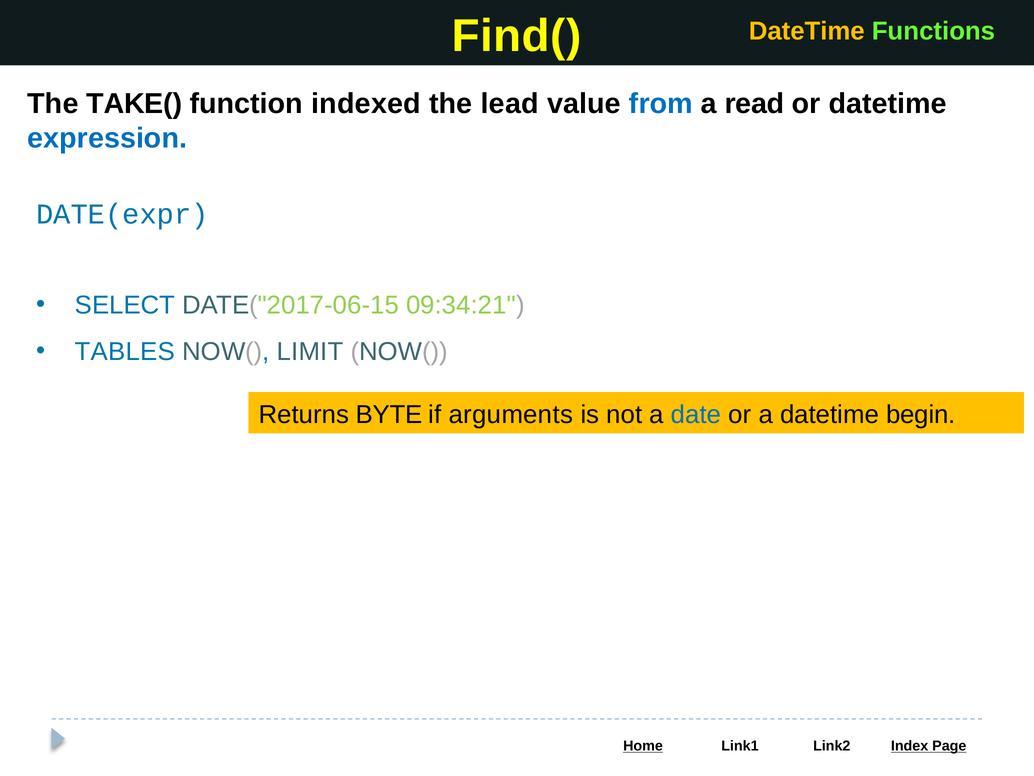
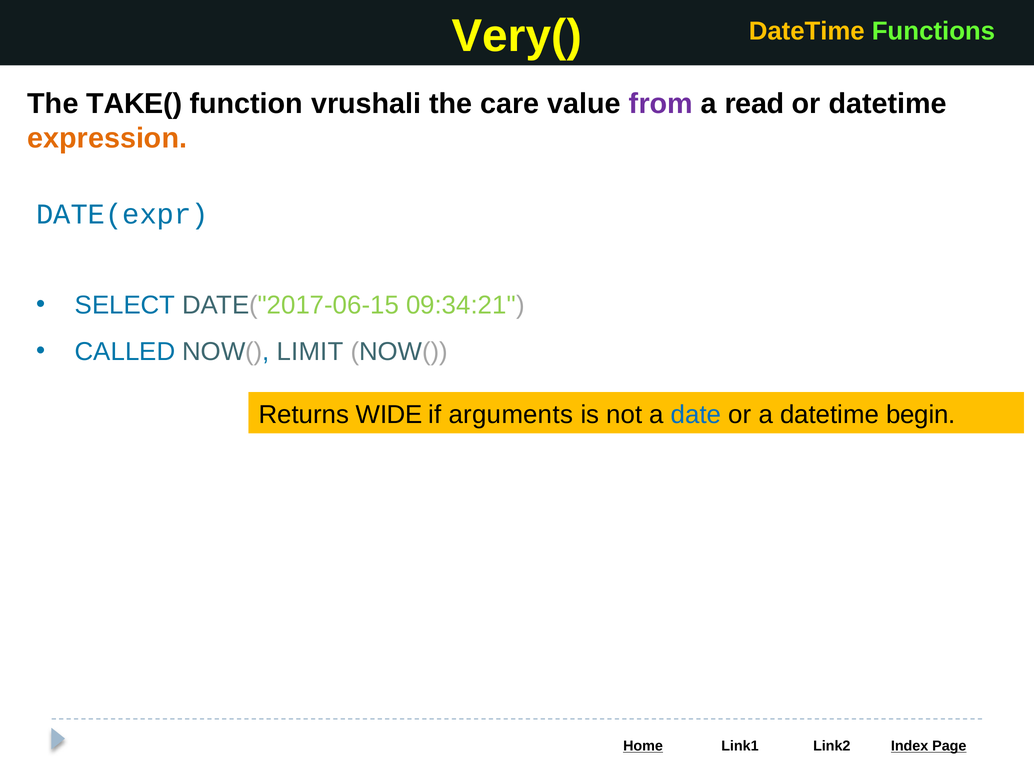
Find(: Find( -> Very(
indexed: indexed -> vrushali
lead: lead -> care
from colour: blue -> purple
expression colour: blue -> orange
TABLES: TABLES -> CALLED
BYTE: BYTE -> WIDE
